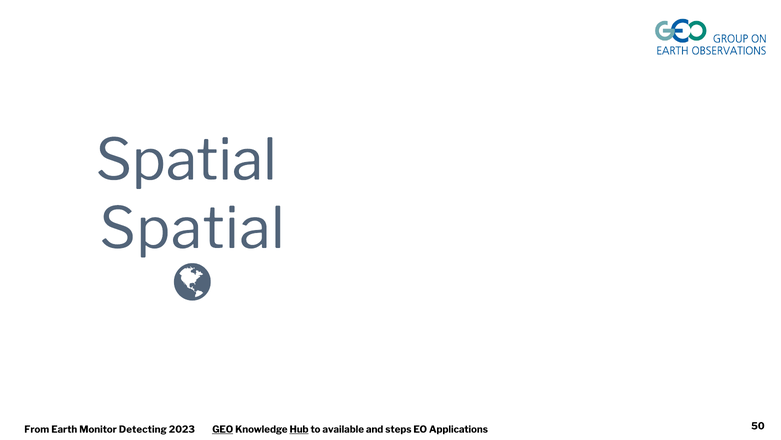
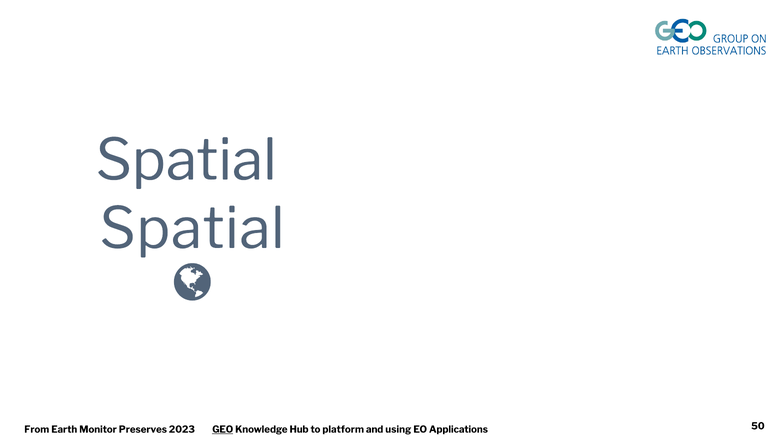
Detecting: Detecting -> Preserves
Hub underline: present -> none
available: available -> platform
steps: steps -> using
